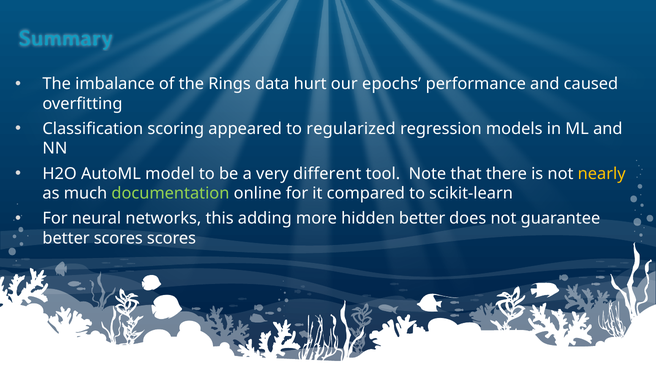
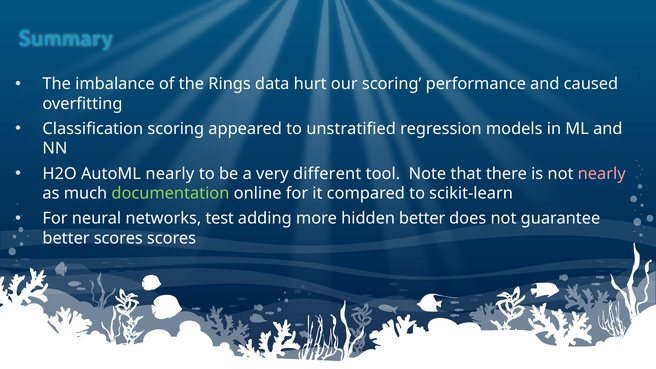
our epochs: epochs -> scoring
regularized: regularized -> unstratified
AutoML model: model -> nearly
nearly at (602, 174) colour: yellow -> pink
this: this -> test
